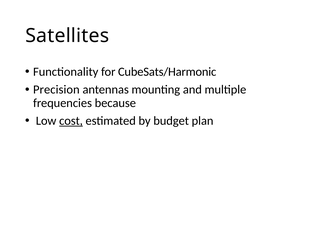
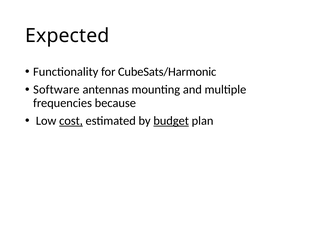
Satellites: Satellites -> Expected
Precision: Precision -> Software
budget underline: none -> present
